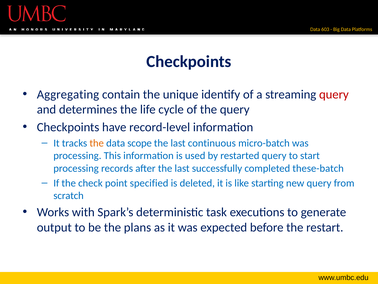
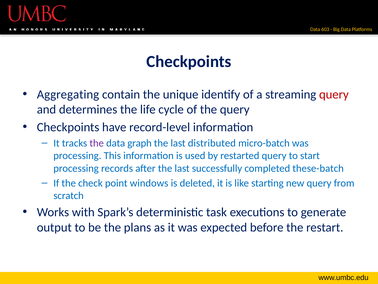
the at (97, 143) colour: orange -> purple
scope: scope -> graph
continuous: continuous -> distributed
specified: specified -> windows
